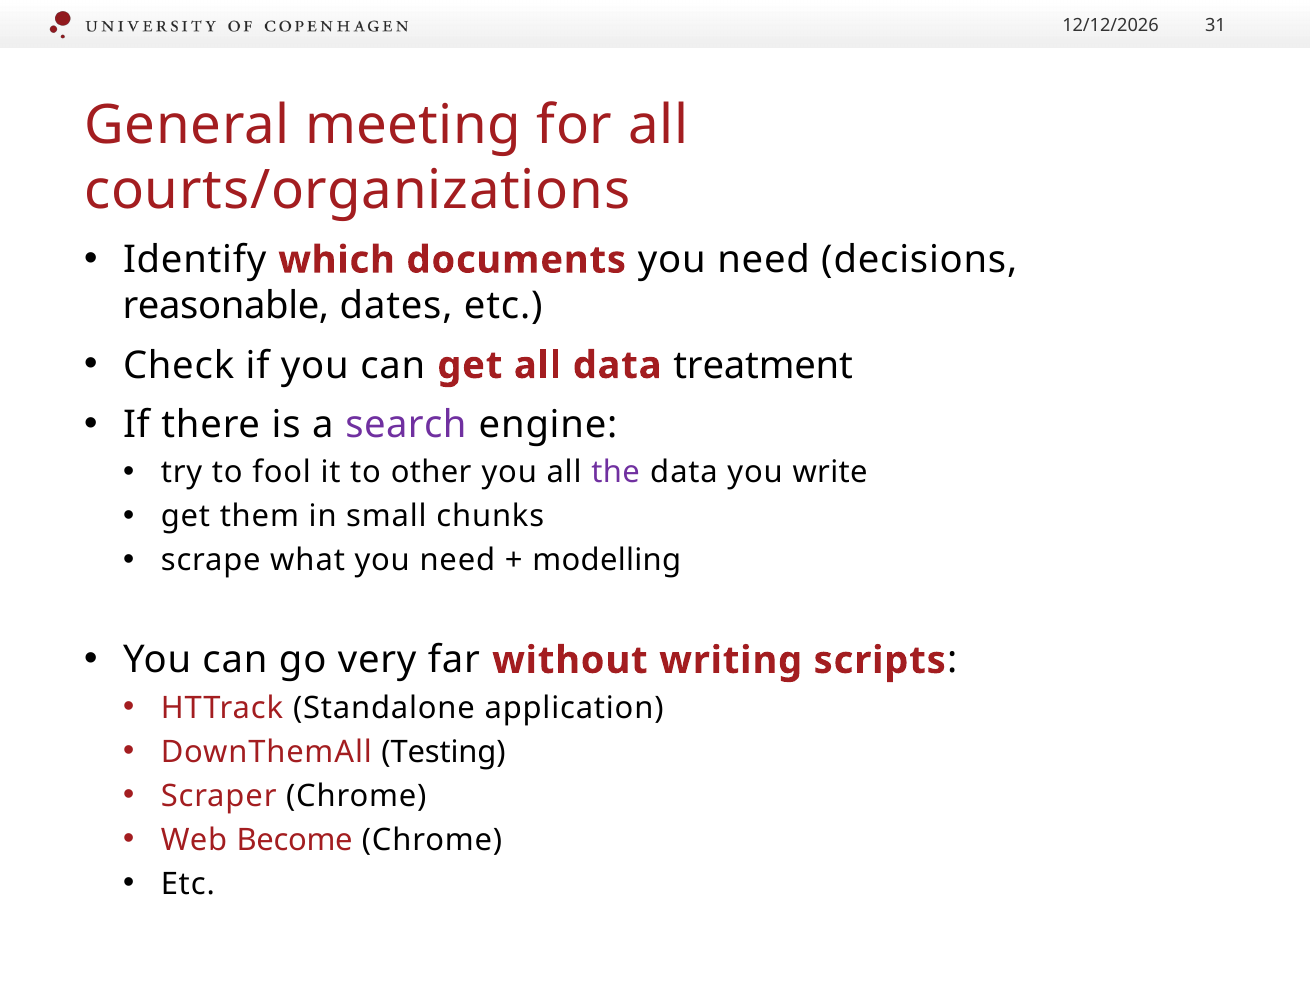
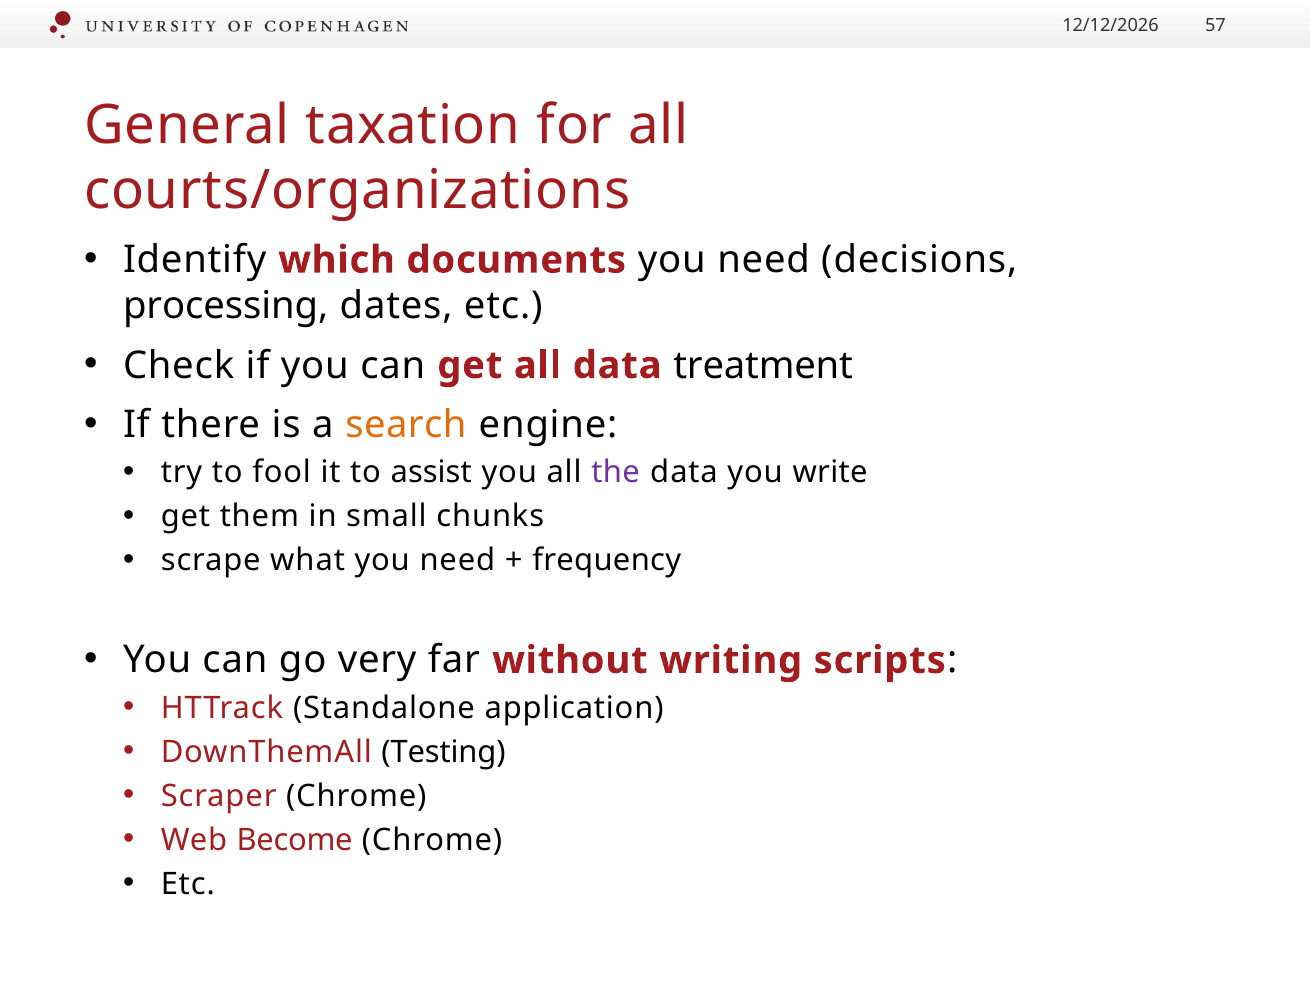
31: 31 -> 57
meeting: meeting -> taxation
reasonable: reasonable -> processing
search colour: purple -> orange
other: other -> assist
modelling: modelling -> frequency
